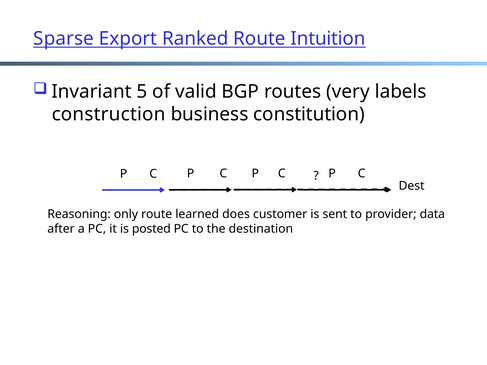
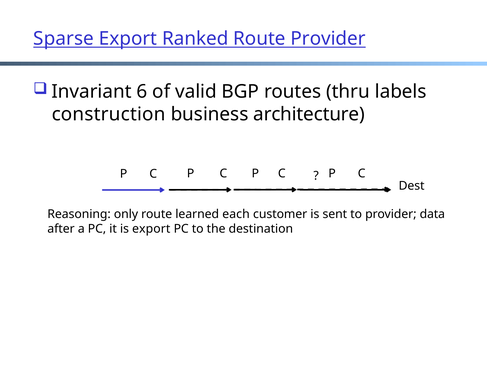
Route Intuition: Intuition -> Provider
5: 5 -> 6
very: very -> thru
constitution: constitution -> architecture
does: does -> each
is posted: posted -> export
